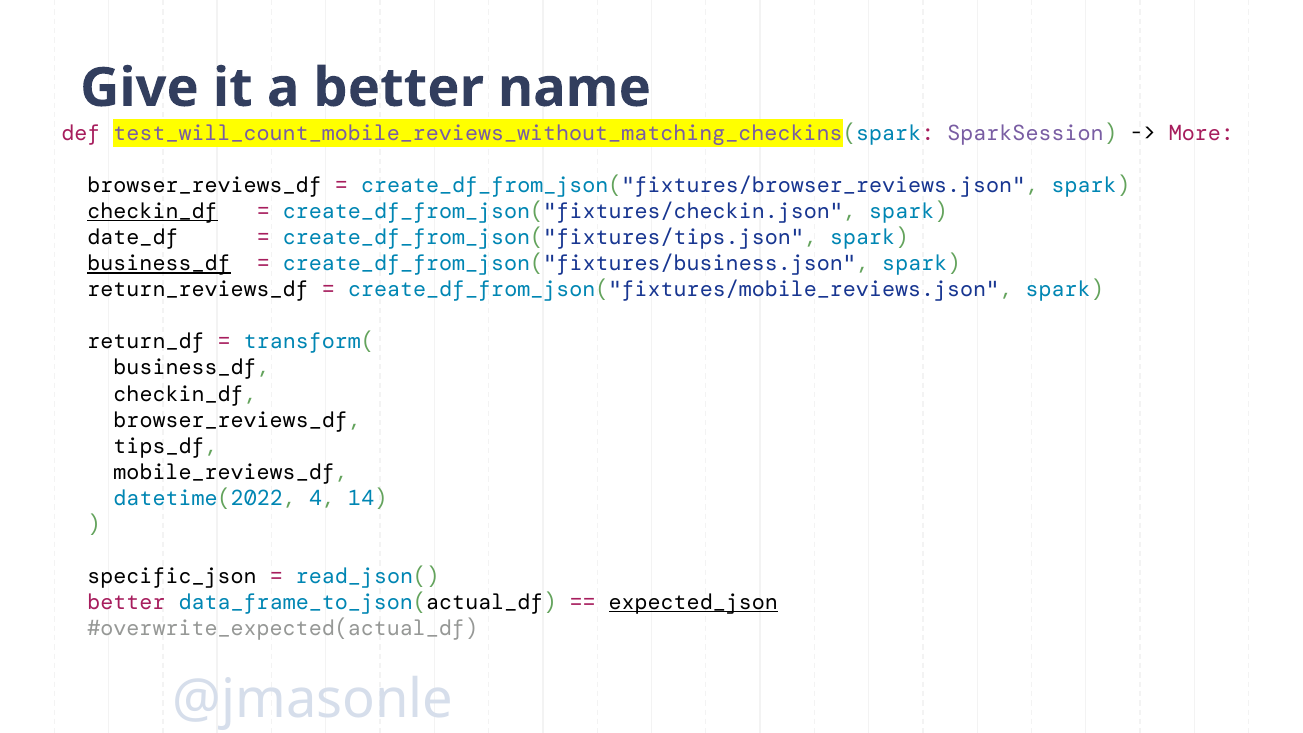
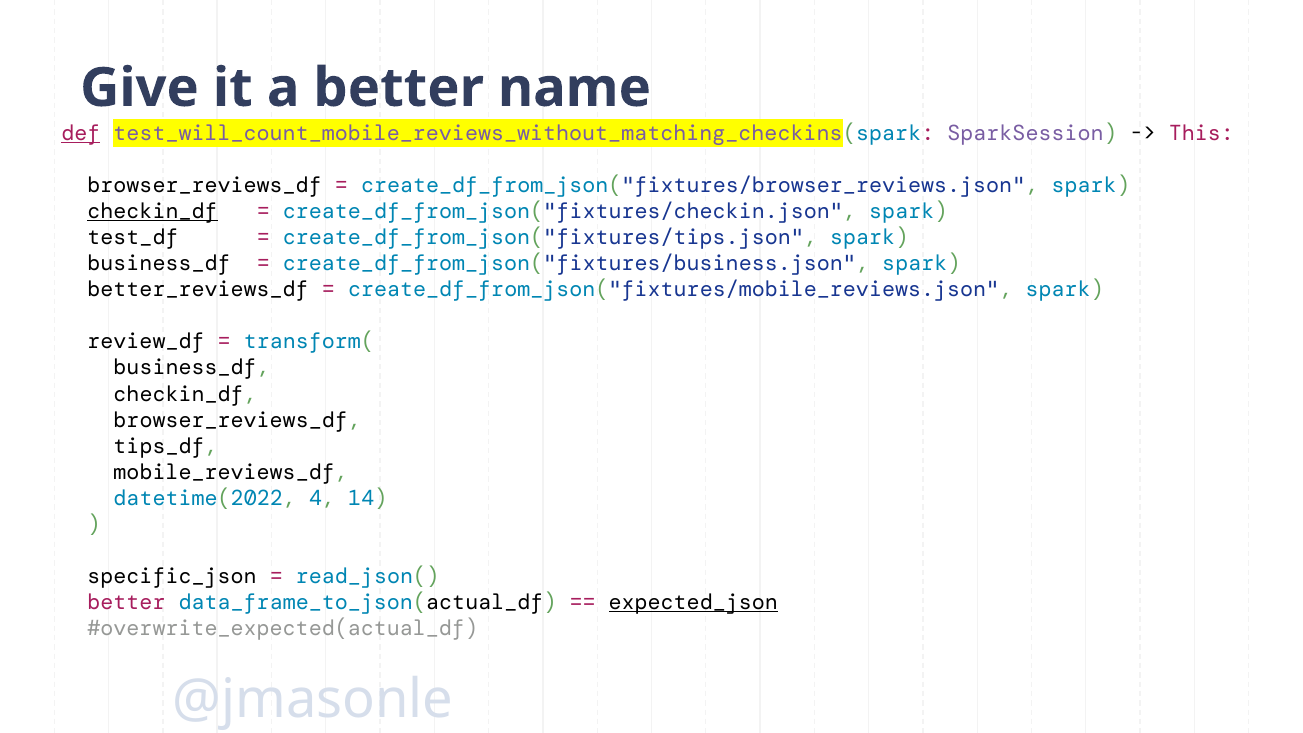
def underline: none -> present
More: More -> This
date_df: date_df -> test_df
business_df at (159, 264) underline: present -> none
return_reviews_df: return_reviews_df -> better_reviews_df
return_df: return_df -> review_df
